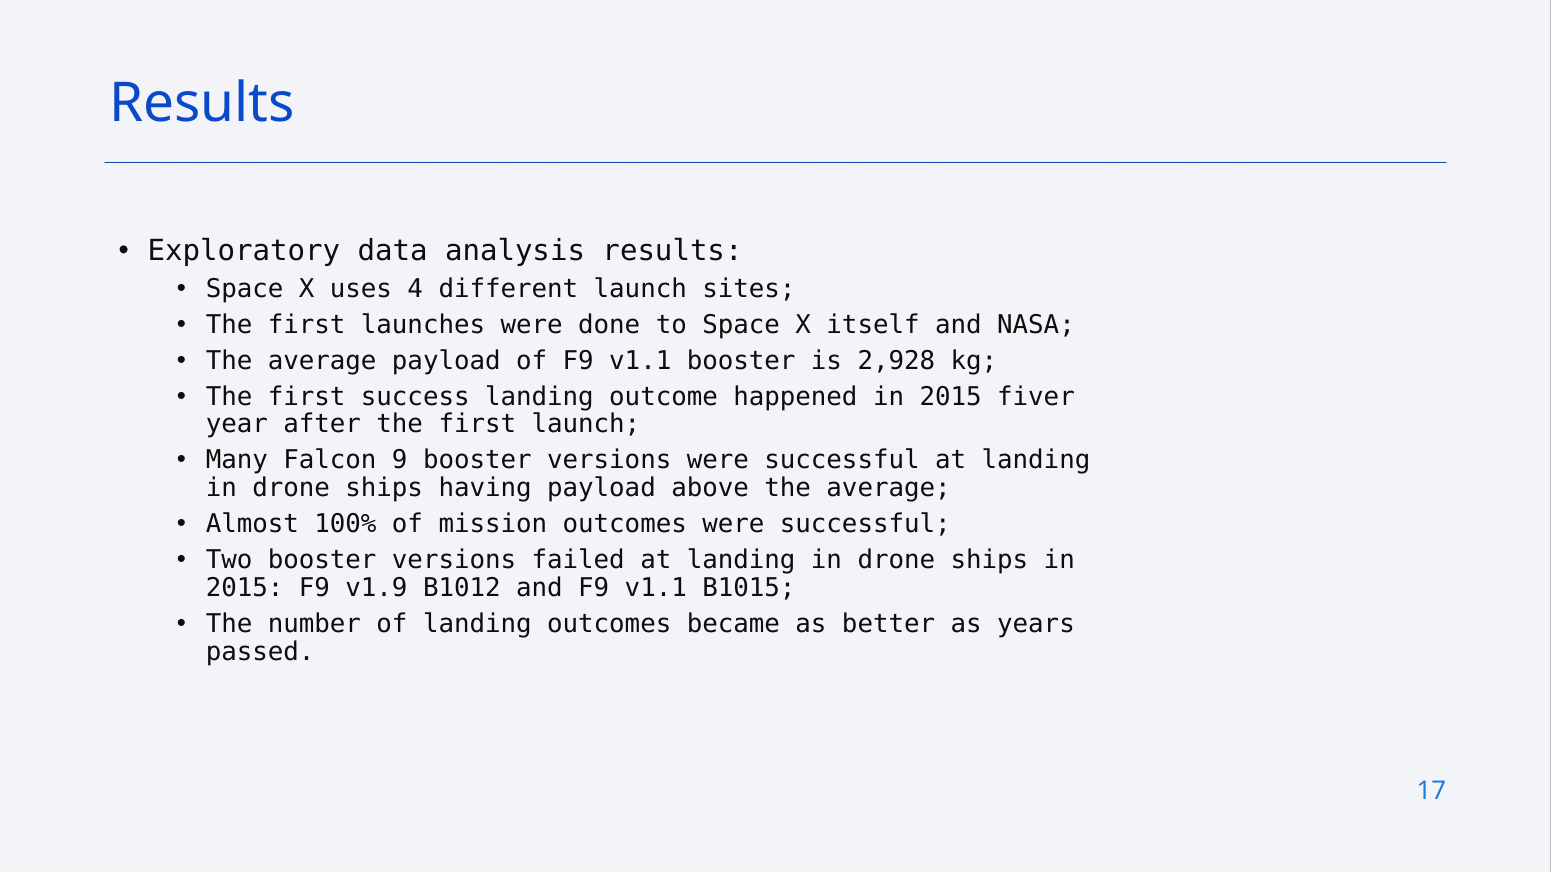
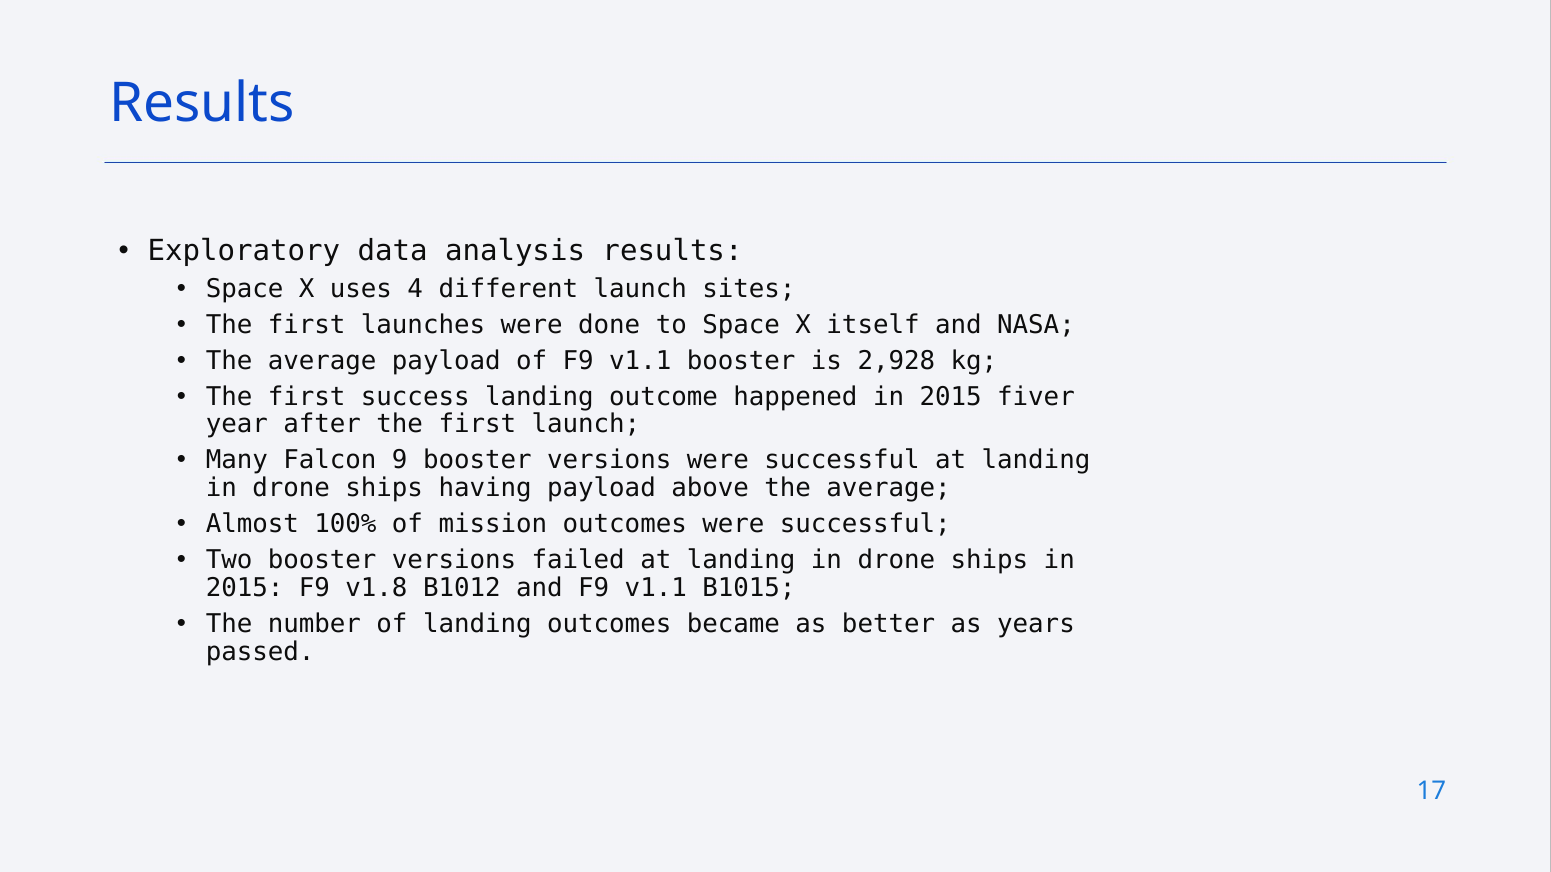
v1.9: v1.9 -> v1.8
